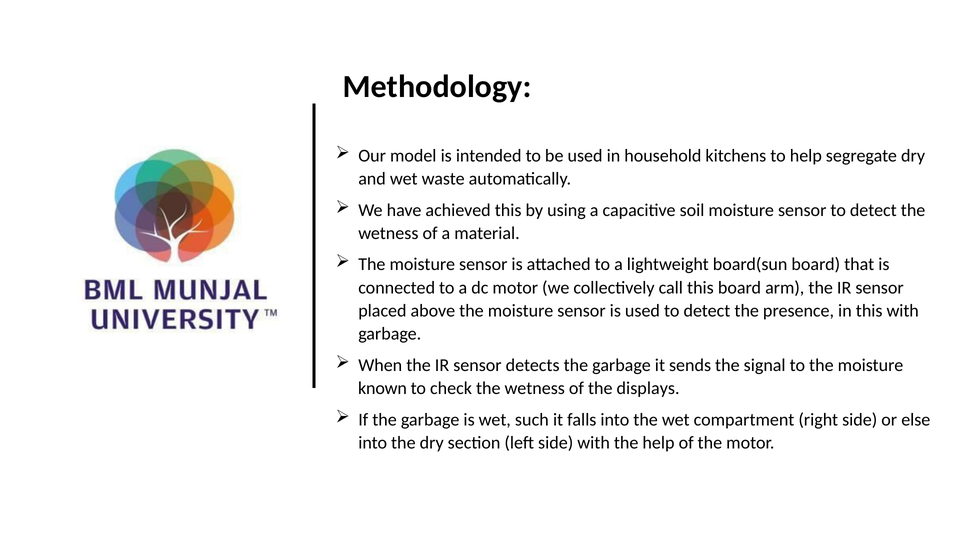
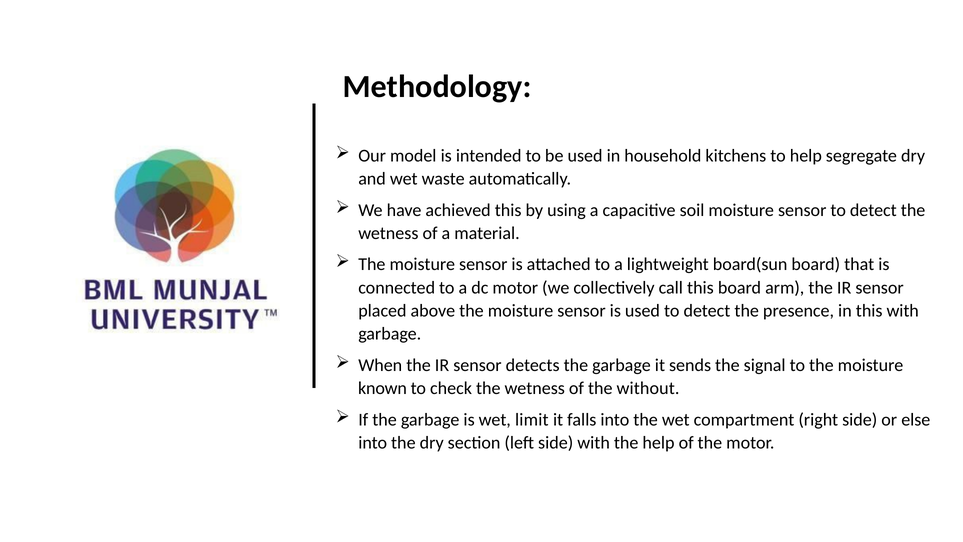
displays: displays -> without
such: such -> limit
